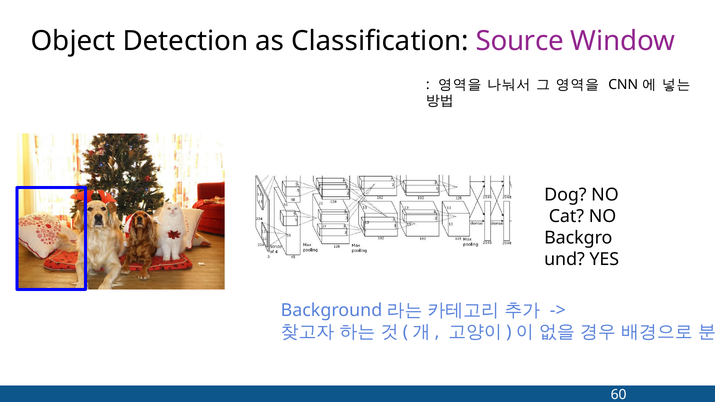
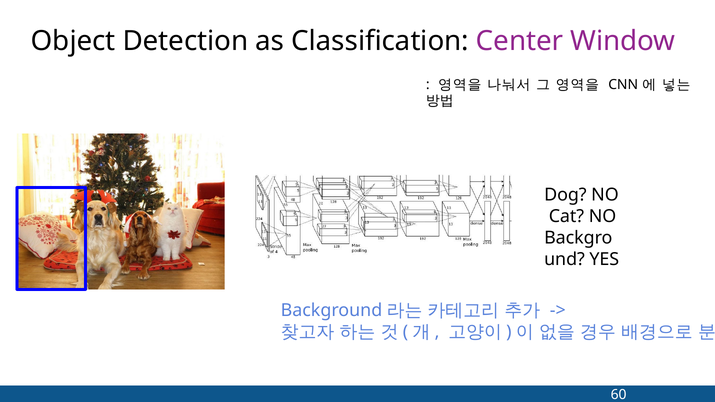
Source: Source -> Center
